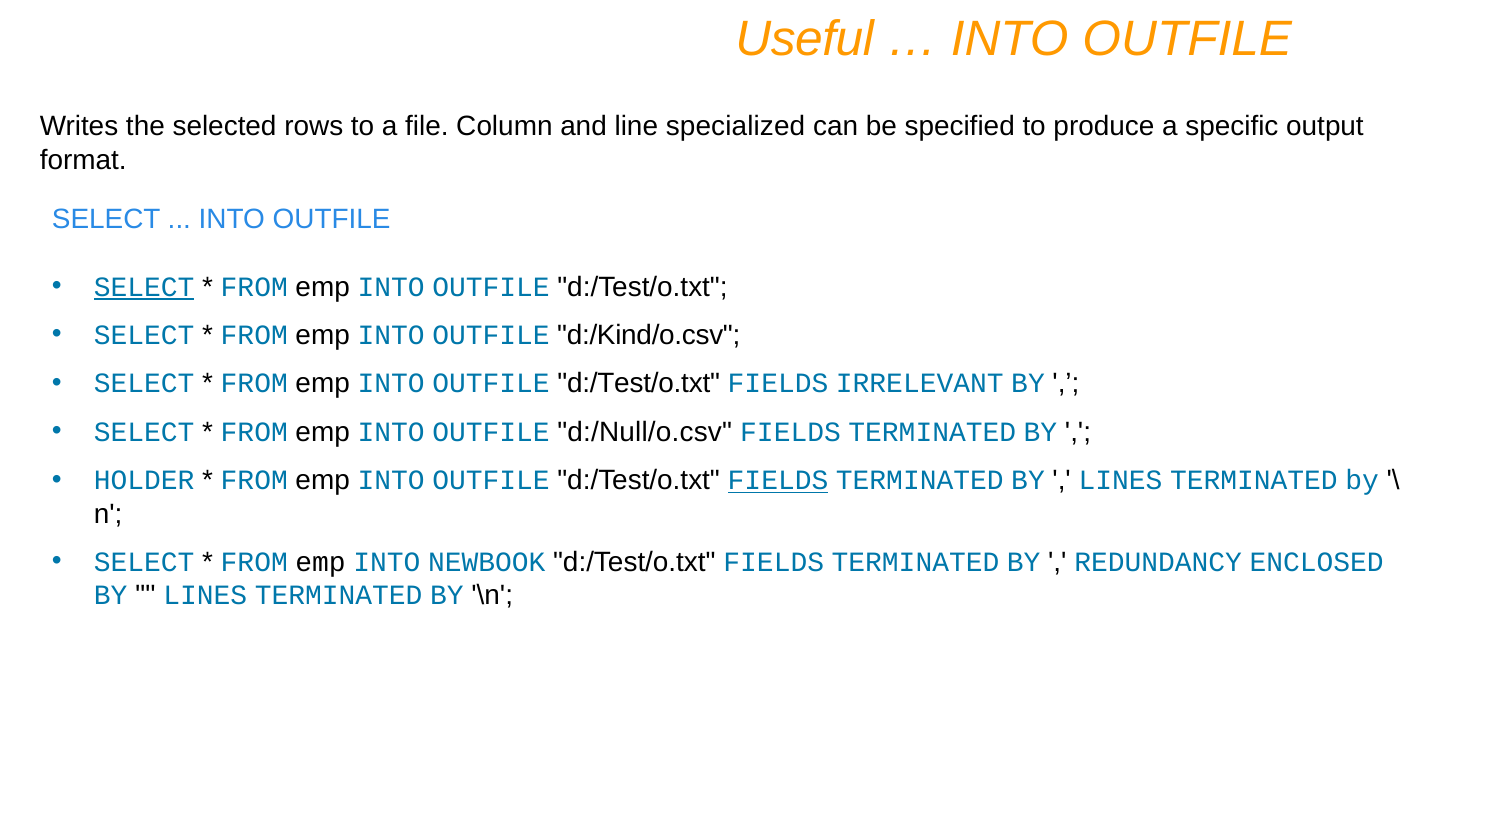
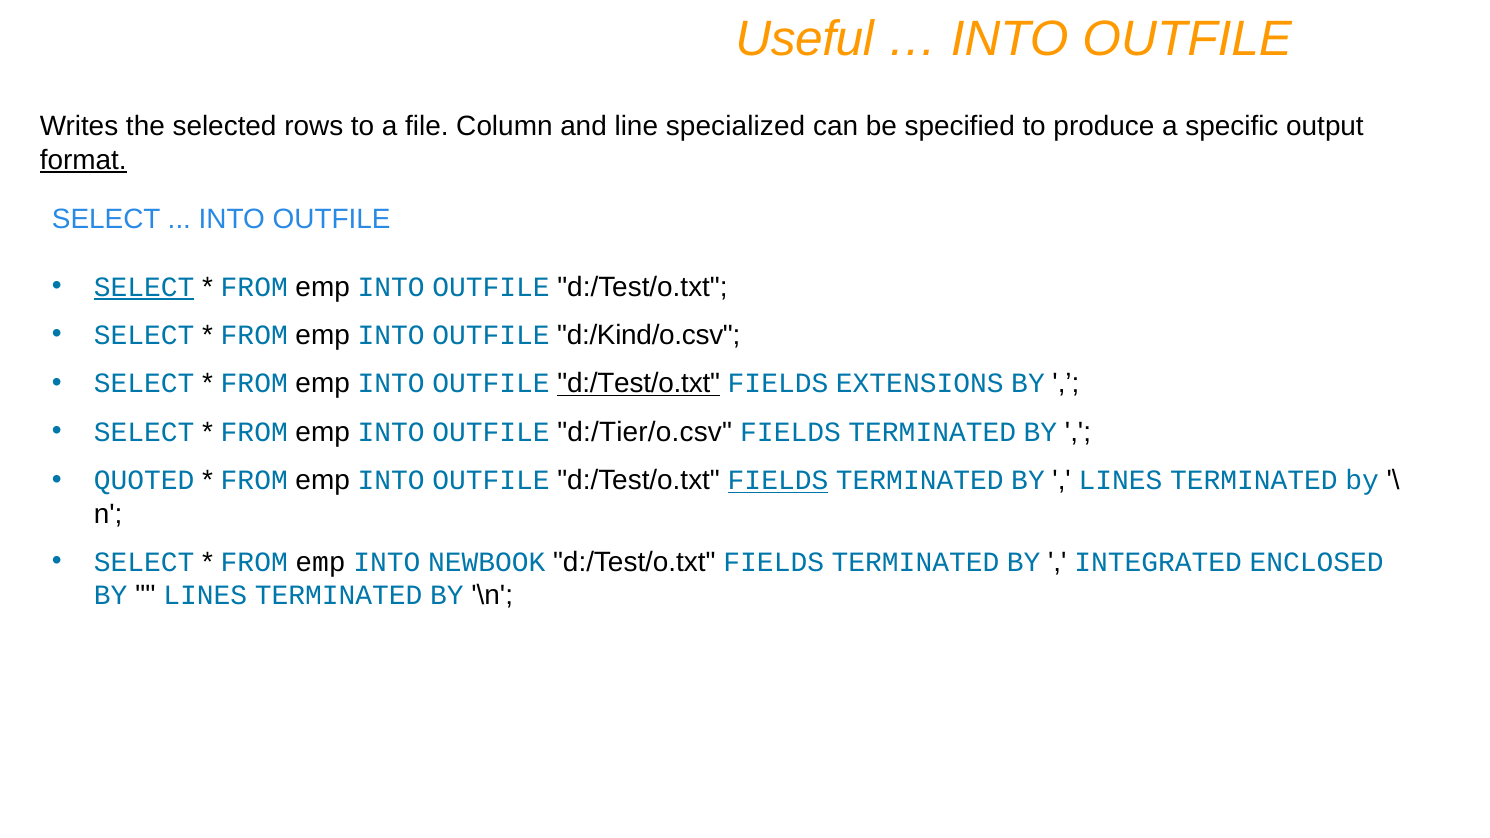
format underline: none -> present
d:/Test/o.txt at (639, 384) underline: none -> present
IRRELEVANT: IRRELEVANT -> EXTENSIONS
d:/Null/o.csv: d:/Null/o.csv -> d:/Tier/o.csv
HOLDER: HOLDER -> QUOTED
REDUNDANCY: REDUNDANCY -> INTEGRATED
